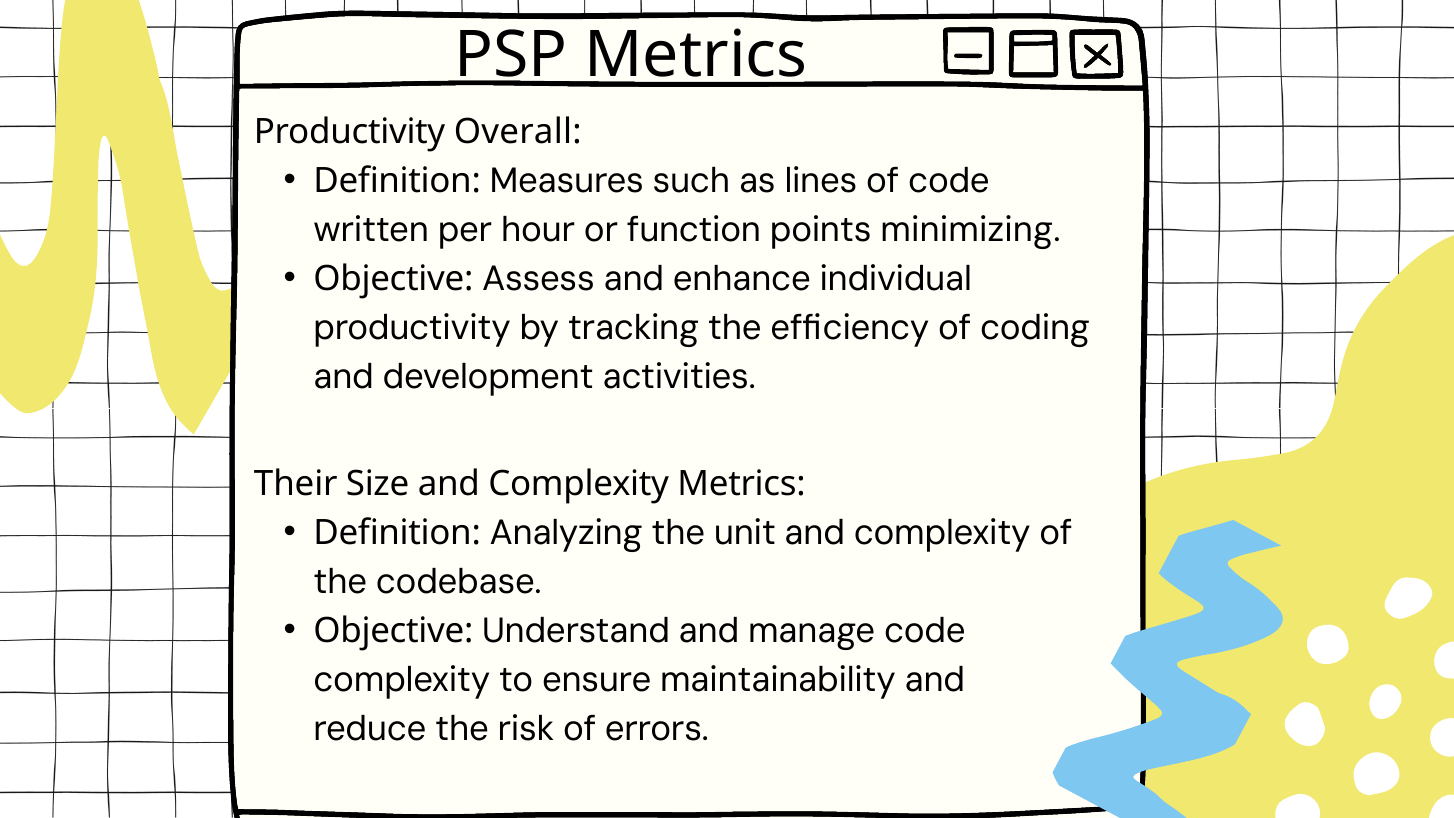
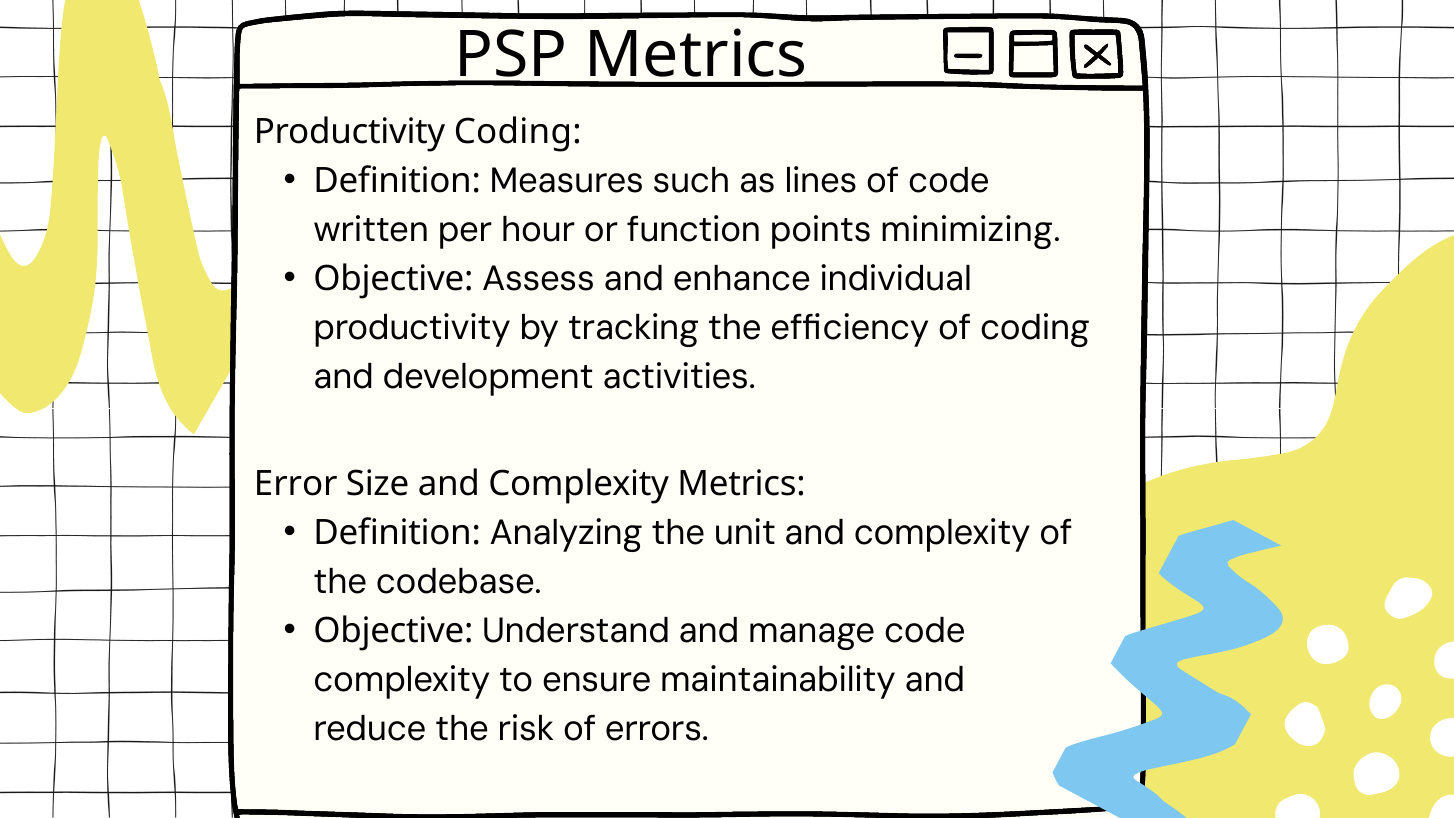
Productivity Overall: Overall -> Coding
Their: Their -> Error
